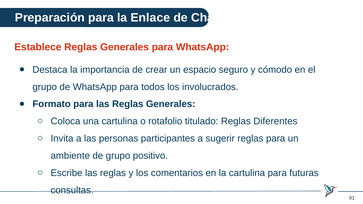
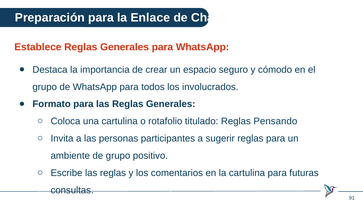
Diferentes: Diferentes -> Pensando
